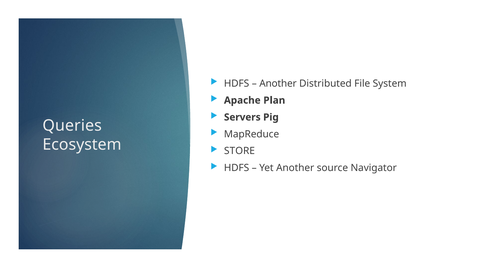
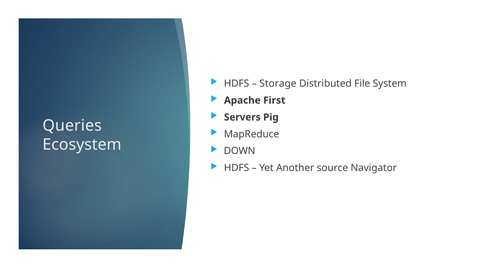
Another at (278, 84): Another -> Storage
Plan: Plan -> First
STORE: STORE -> DOWN
